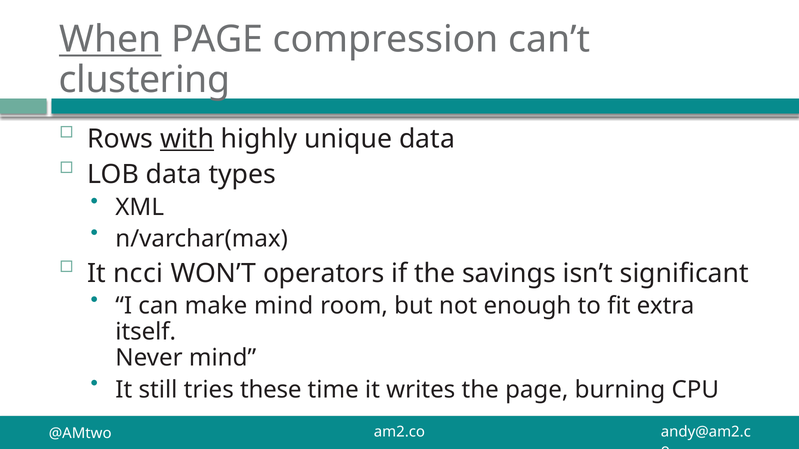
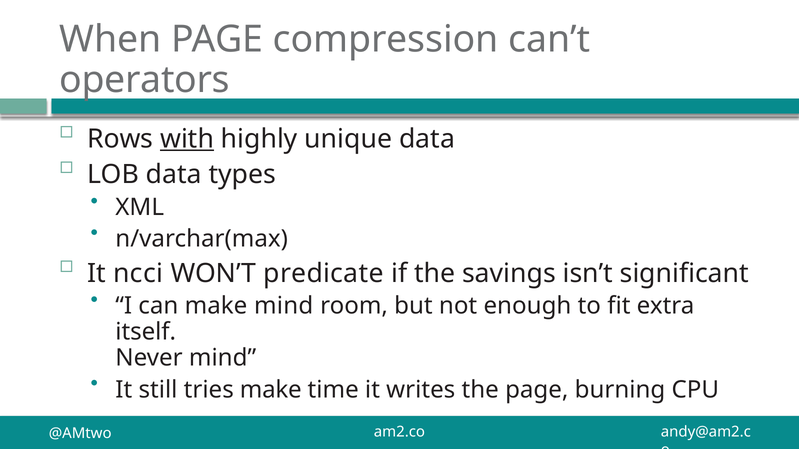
When underline: present -> none
clustering: clustering -> operators
operators: operators -> predicate
tries these: these -> make
